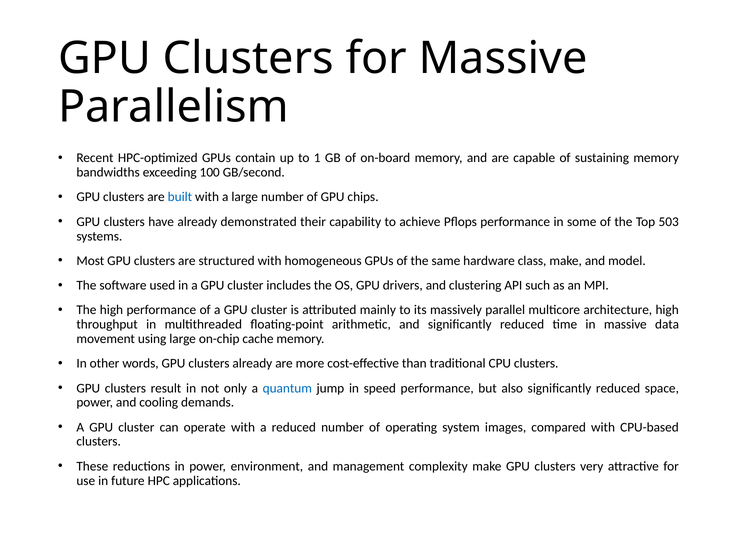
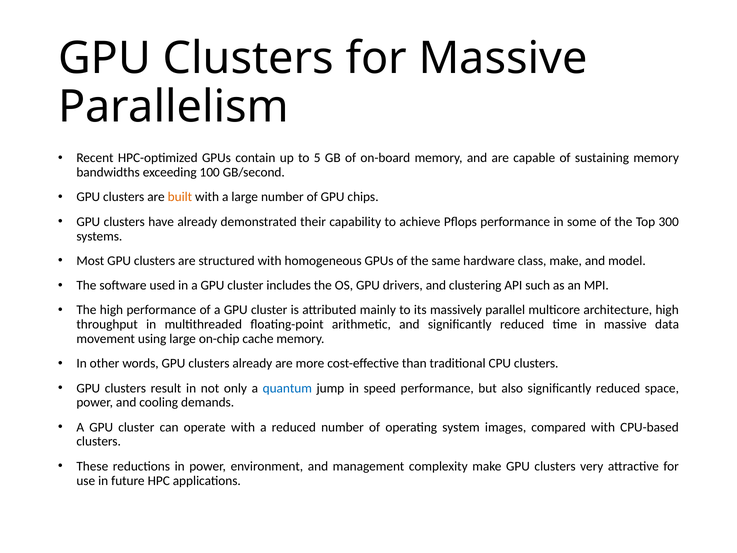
1: 1 -> 5
built colour: blue -> orange
503: 503 -> 300
